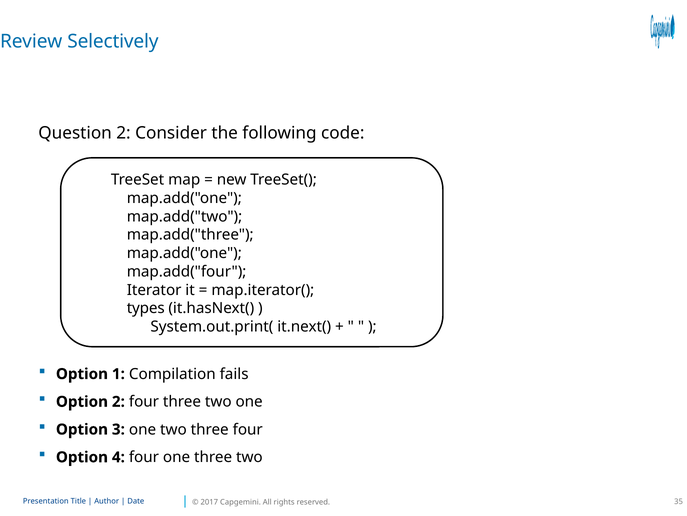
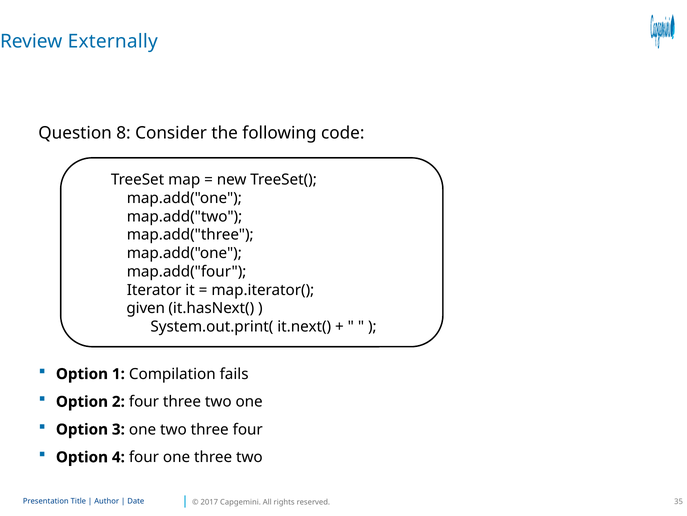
Selectively: Selectively -> Externally
Question 2: 2 -> 8
types: types -> given
